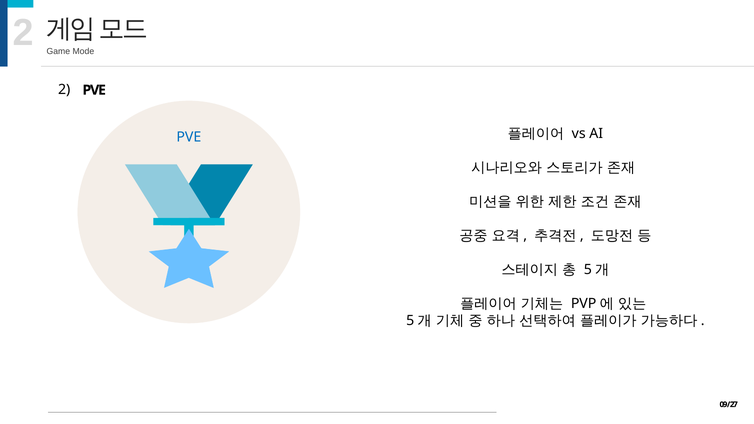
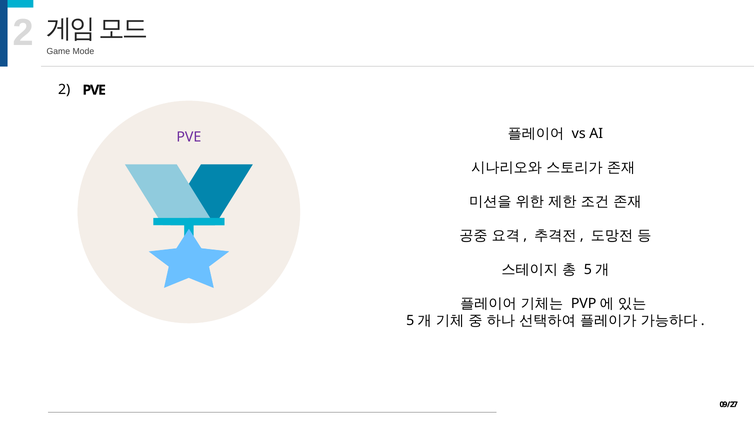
PVE at (189, 137) colour: blue -> purple
